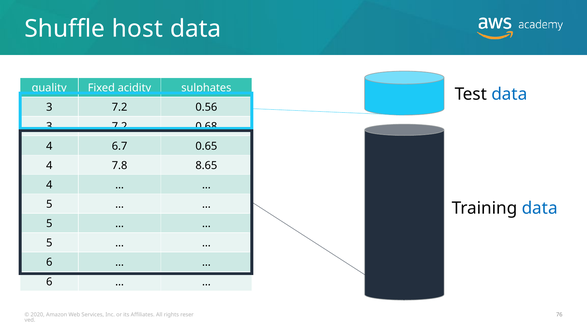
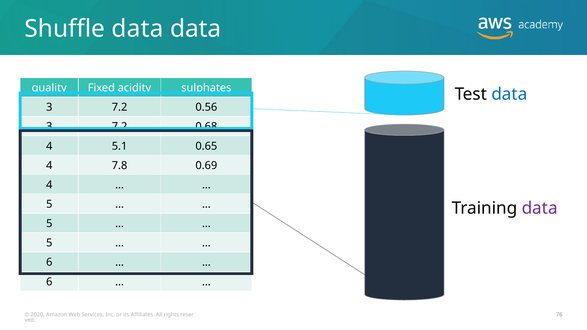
Shuffle host: host -> data
6.7: 6.7 -> 5.1
8.65: 8.65 -> 0.69
data at (540, 208) colour: blue -> purple
